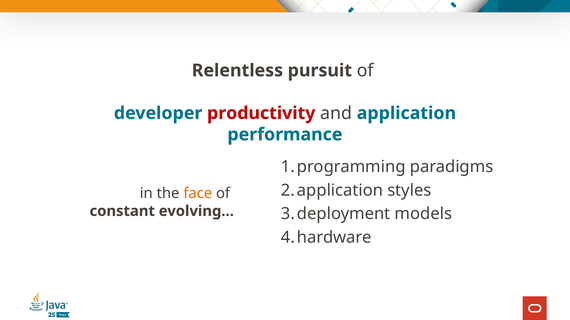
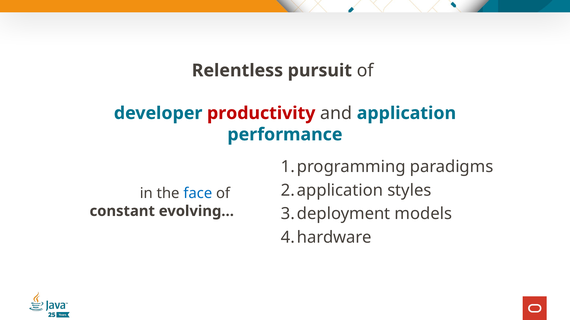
face colour: orange -> blue
